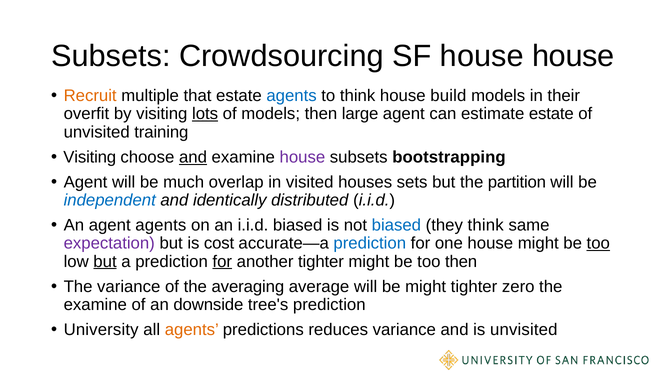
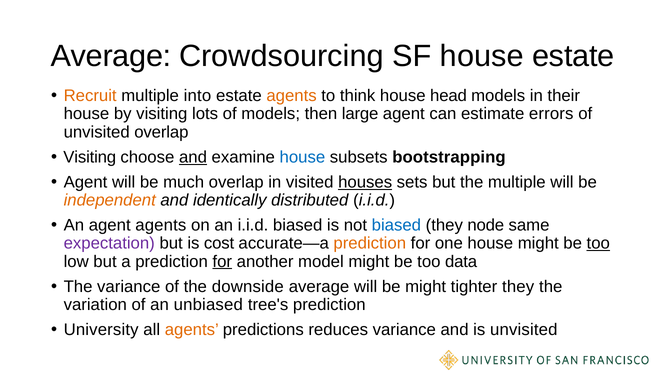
Subsets at (111, 56): Subsets -> Average
house house: house -> estate
that: that -> into
agents at (292, 96) colour: blue -> orange
build: build -> head
overfit at (86, 114): overfit -> house
lots underline: present -> none
estimate estate: estate -> errors
unvisited training: training -> overlap
house at (302, 157) colour: purple -> blue
houses underline: none -> present
the partition: partition -> multiple
independent colour: blue -> orange
they think: think -> node
prediction at (370, 243) colour: blue -> orange
but at (105, 261) underline: present -> none
another tighter: tighter -> model
too then: then -> data
averaging: averaging -> downside
tighter zero: zero -> they
examine at (95, 305): examine -> variation
downside: downside -> unbiased
